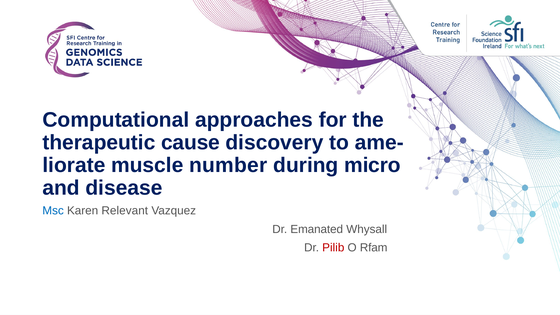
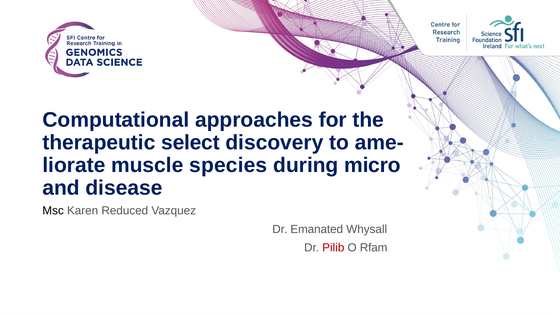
cause: cause -> select
number: number -> species
Msc colour: blue -> black
Relevant: Relevant -> Reduced
